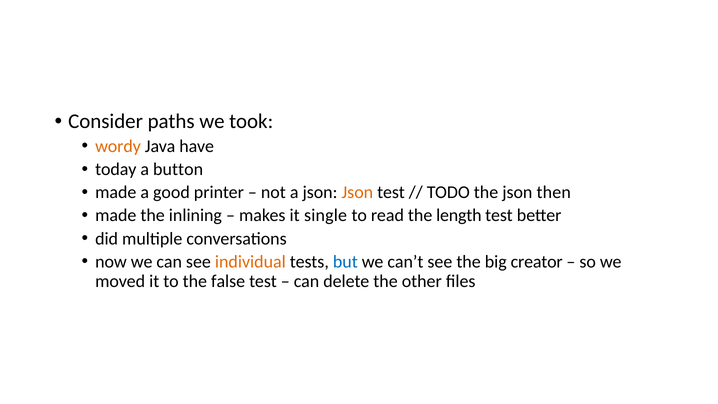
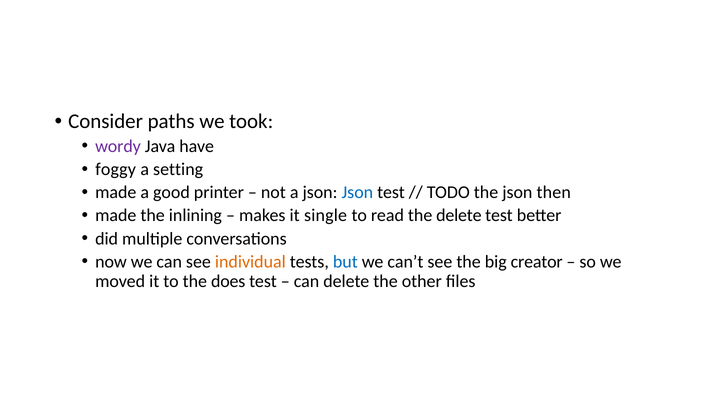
wordy colour: orange -> purple
today: today -> foggy
button: button -> setting
Json at (357, 192) colour: orange -> blue
the length: length -> delete
false: false -> does
